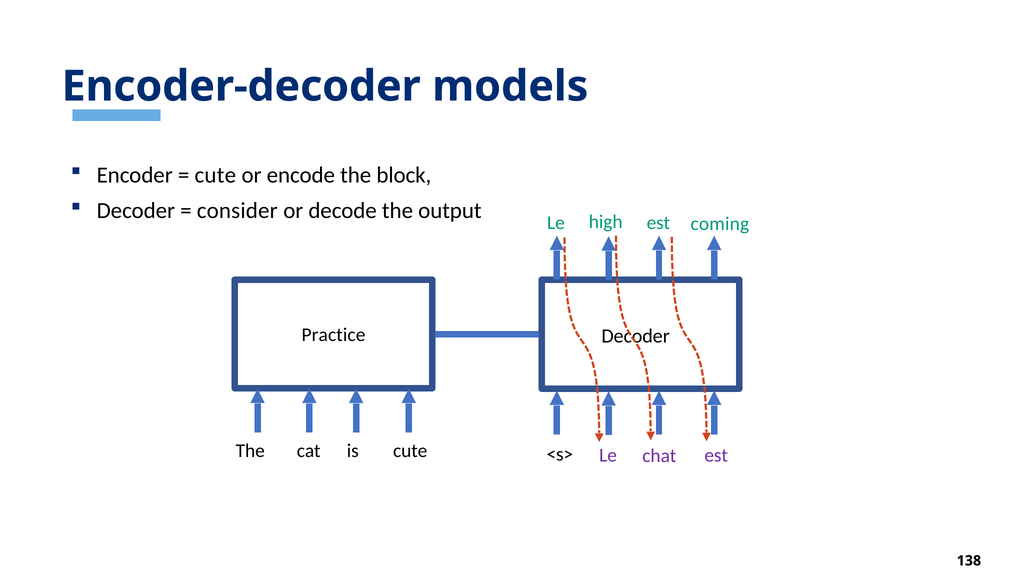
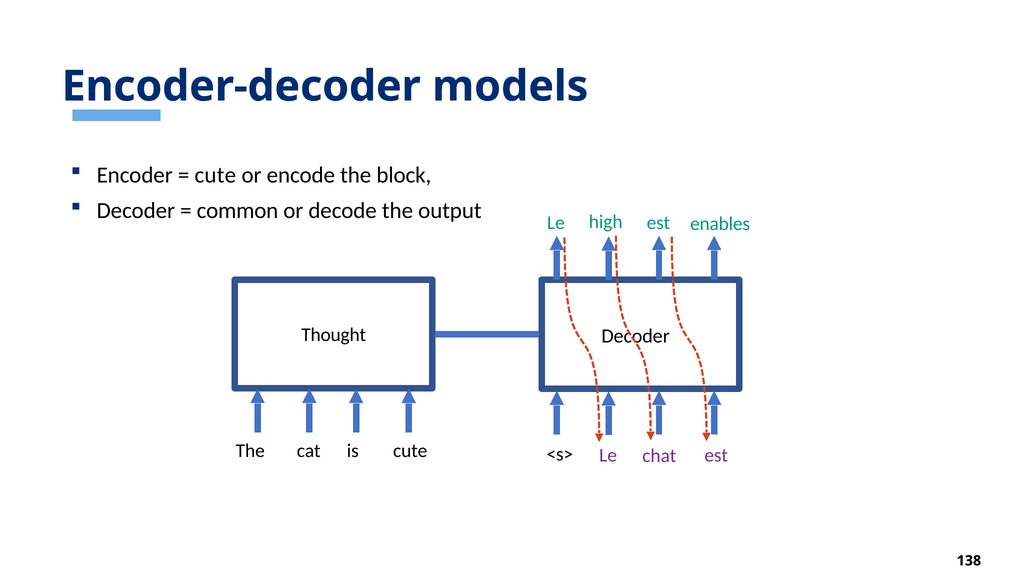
consider: consider -> common
coming: coming -> enables
Practice: Practice -> Thought
